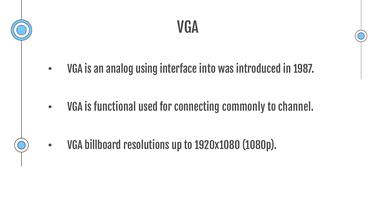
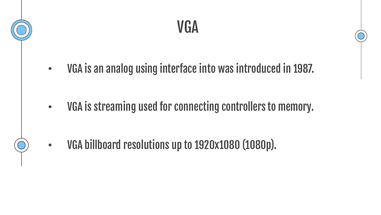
functional: functional -> streaming
commonly: commonly -> controllers
channel: channel -> memory
